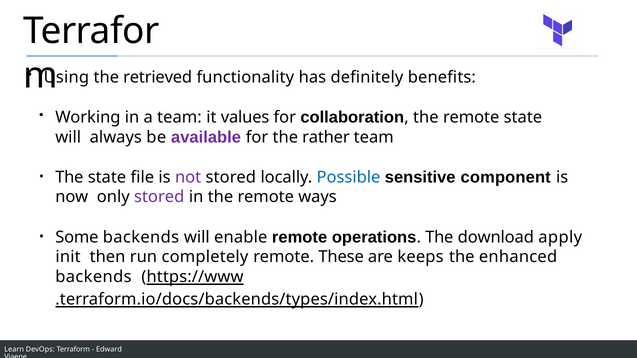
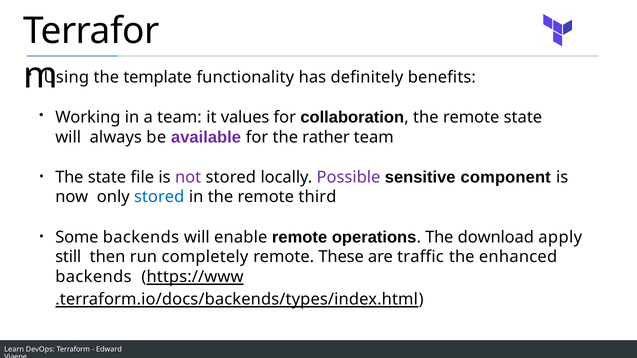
retrieved: retrieved -> template
Possible colour: blue -> purple
stored at (159, 197) colour: purple -> blue
ways: ways -> third
init: init -> still
keeps: keeps -> traffic
